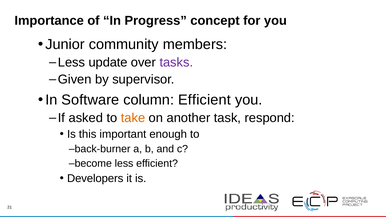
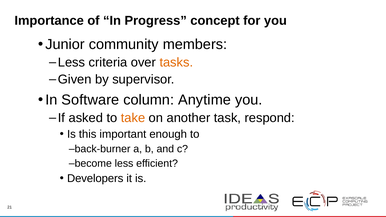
update: update -> criteria
tasks colour: purple -> orange
column Efficient: Efficient -> Anytime
